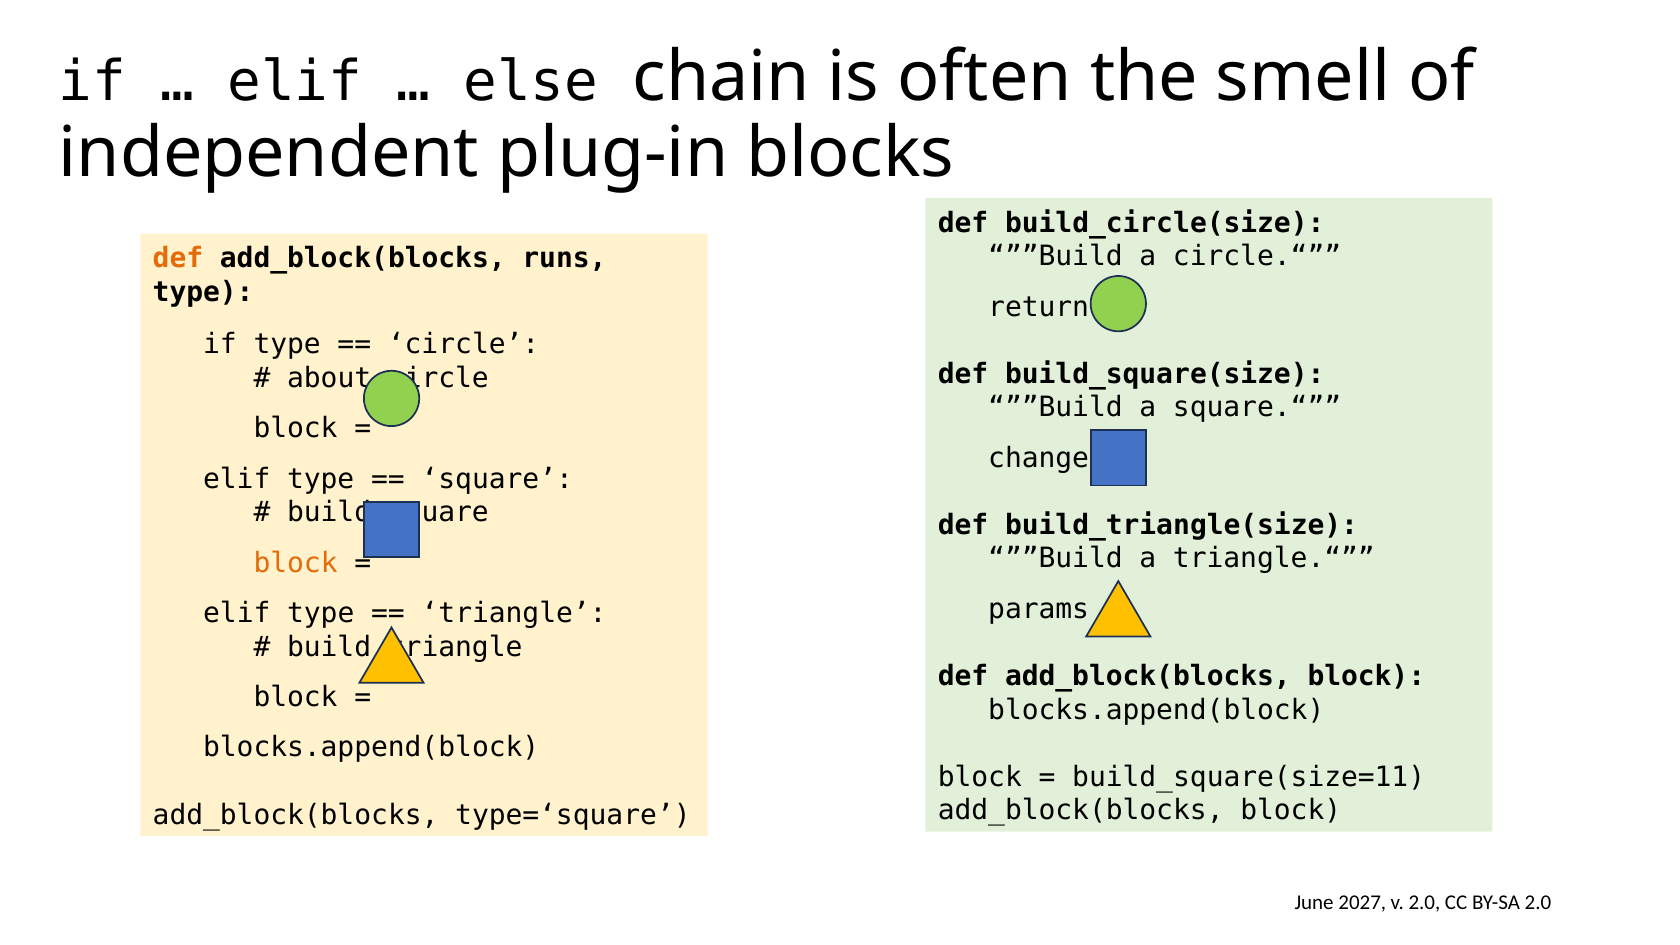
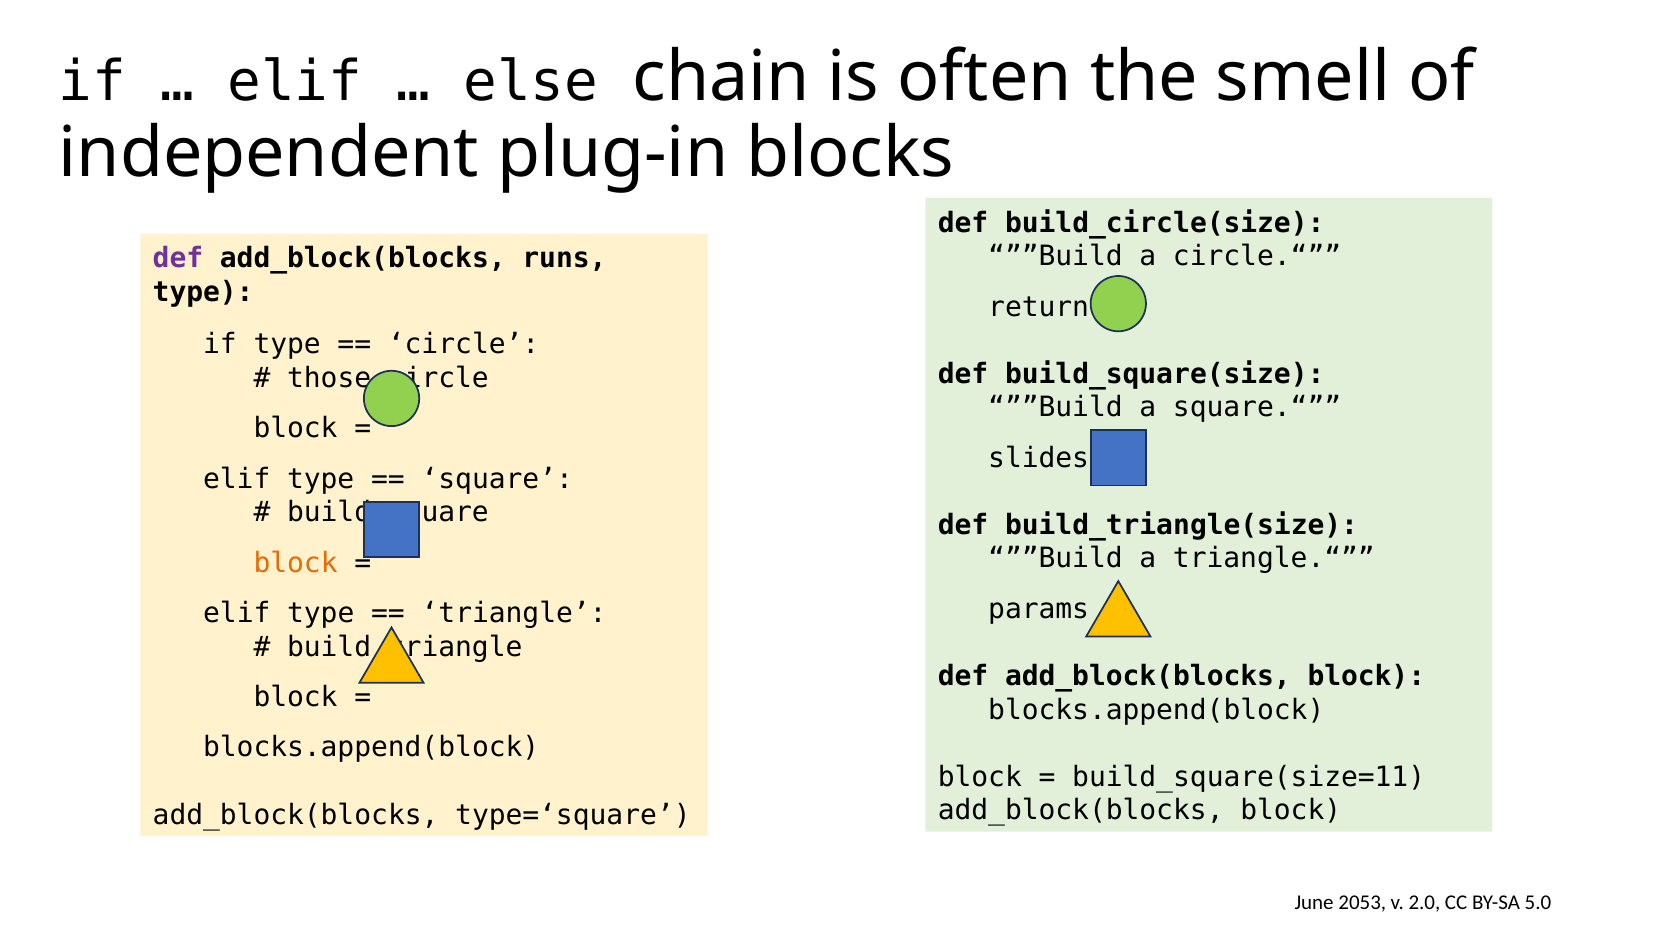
def at (178, 259) colour: orange -> purple
about: about -> those
change: change -> slides
2027: 2027 -> 2053
BY-SA 2.0: 2.0 -> 5.0
